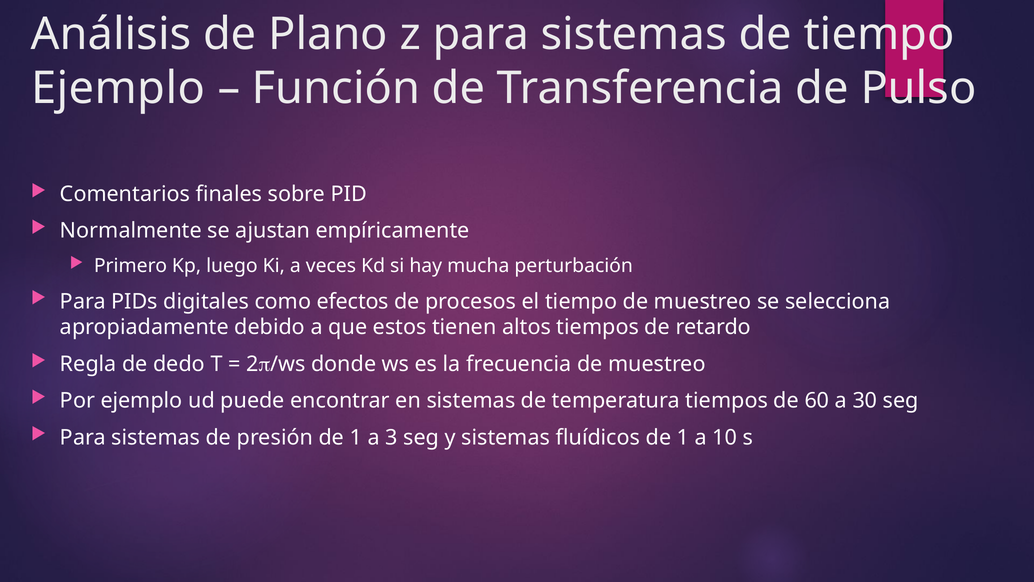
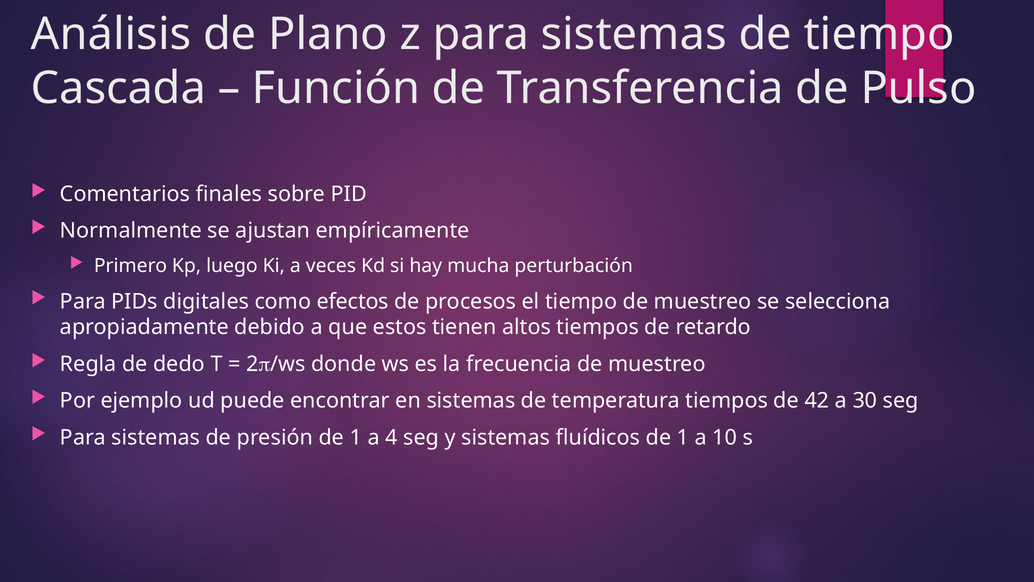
Ejemplo at (118, 88): Ejemplo -> Cascada
60: 60 -> 42
3: 3 -> 4
